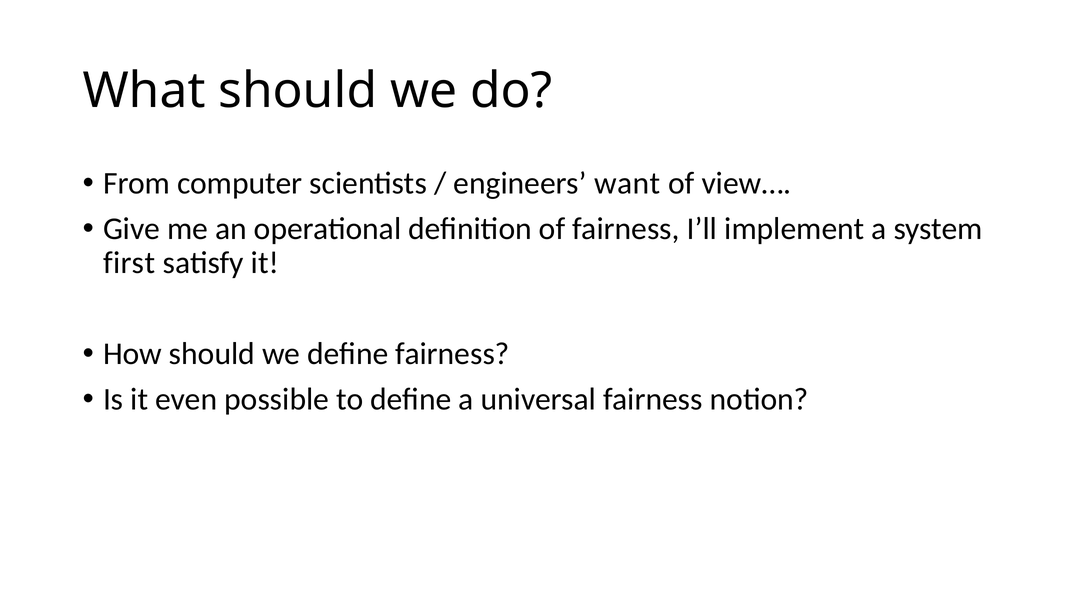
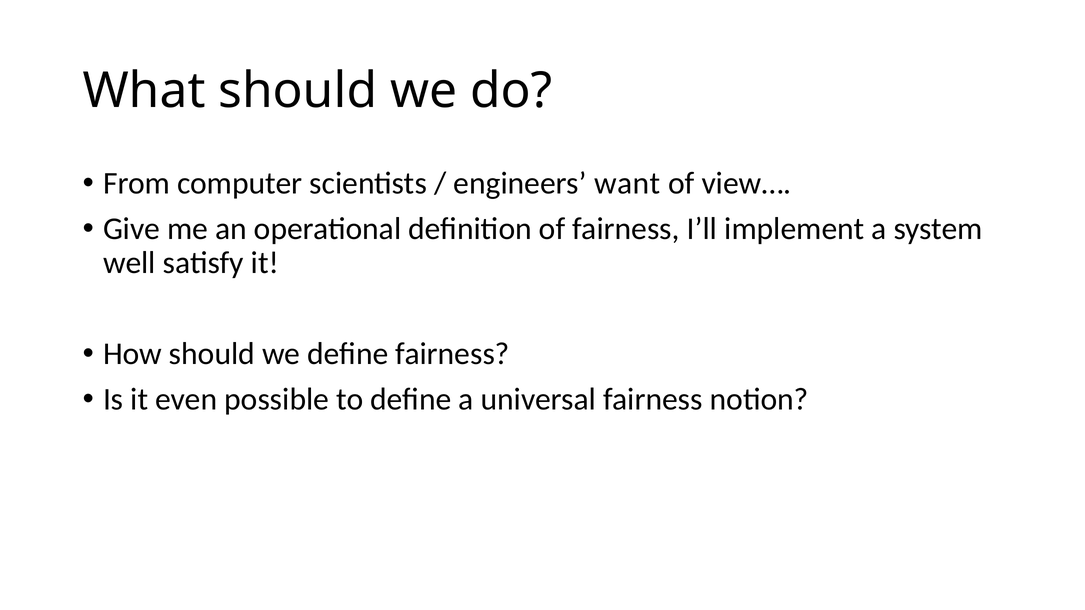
first: first -> well
